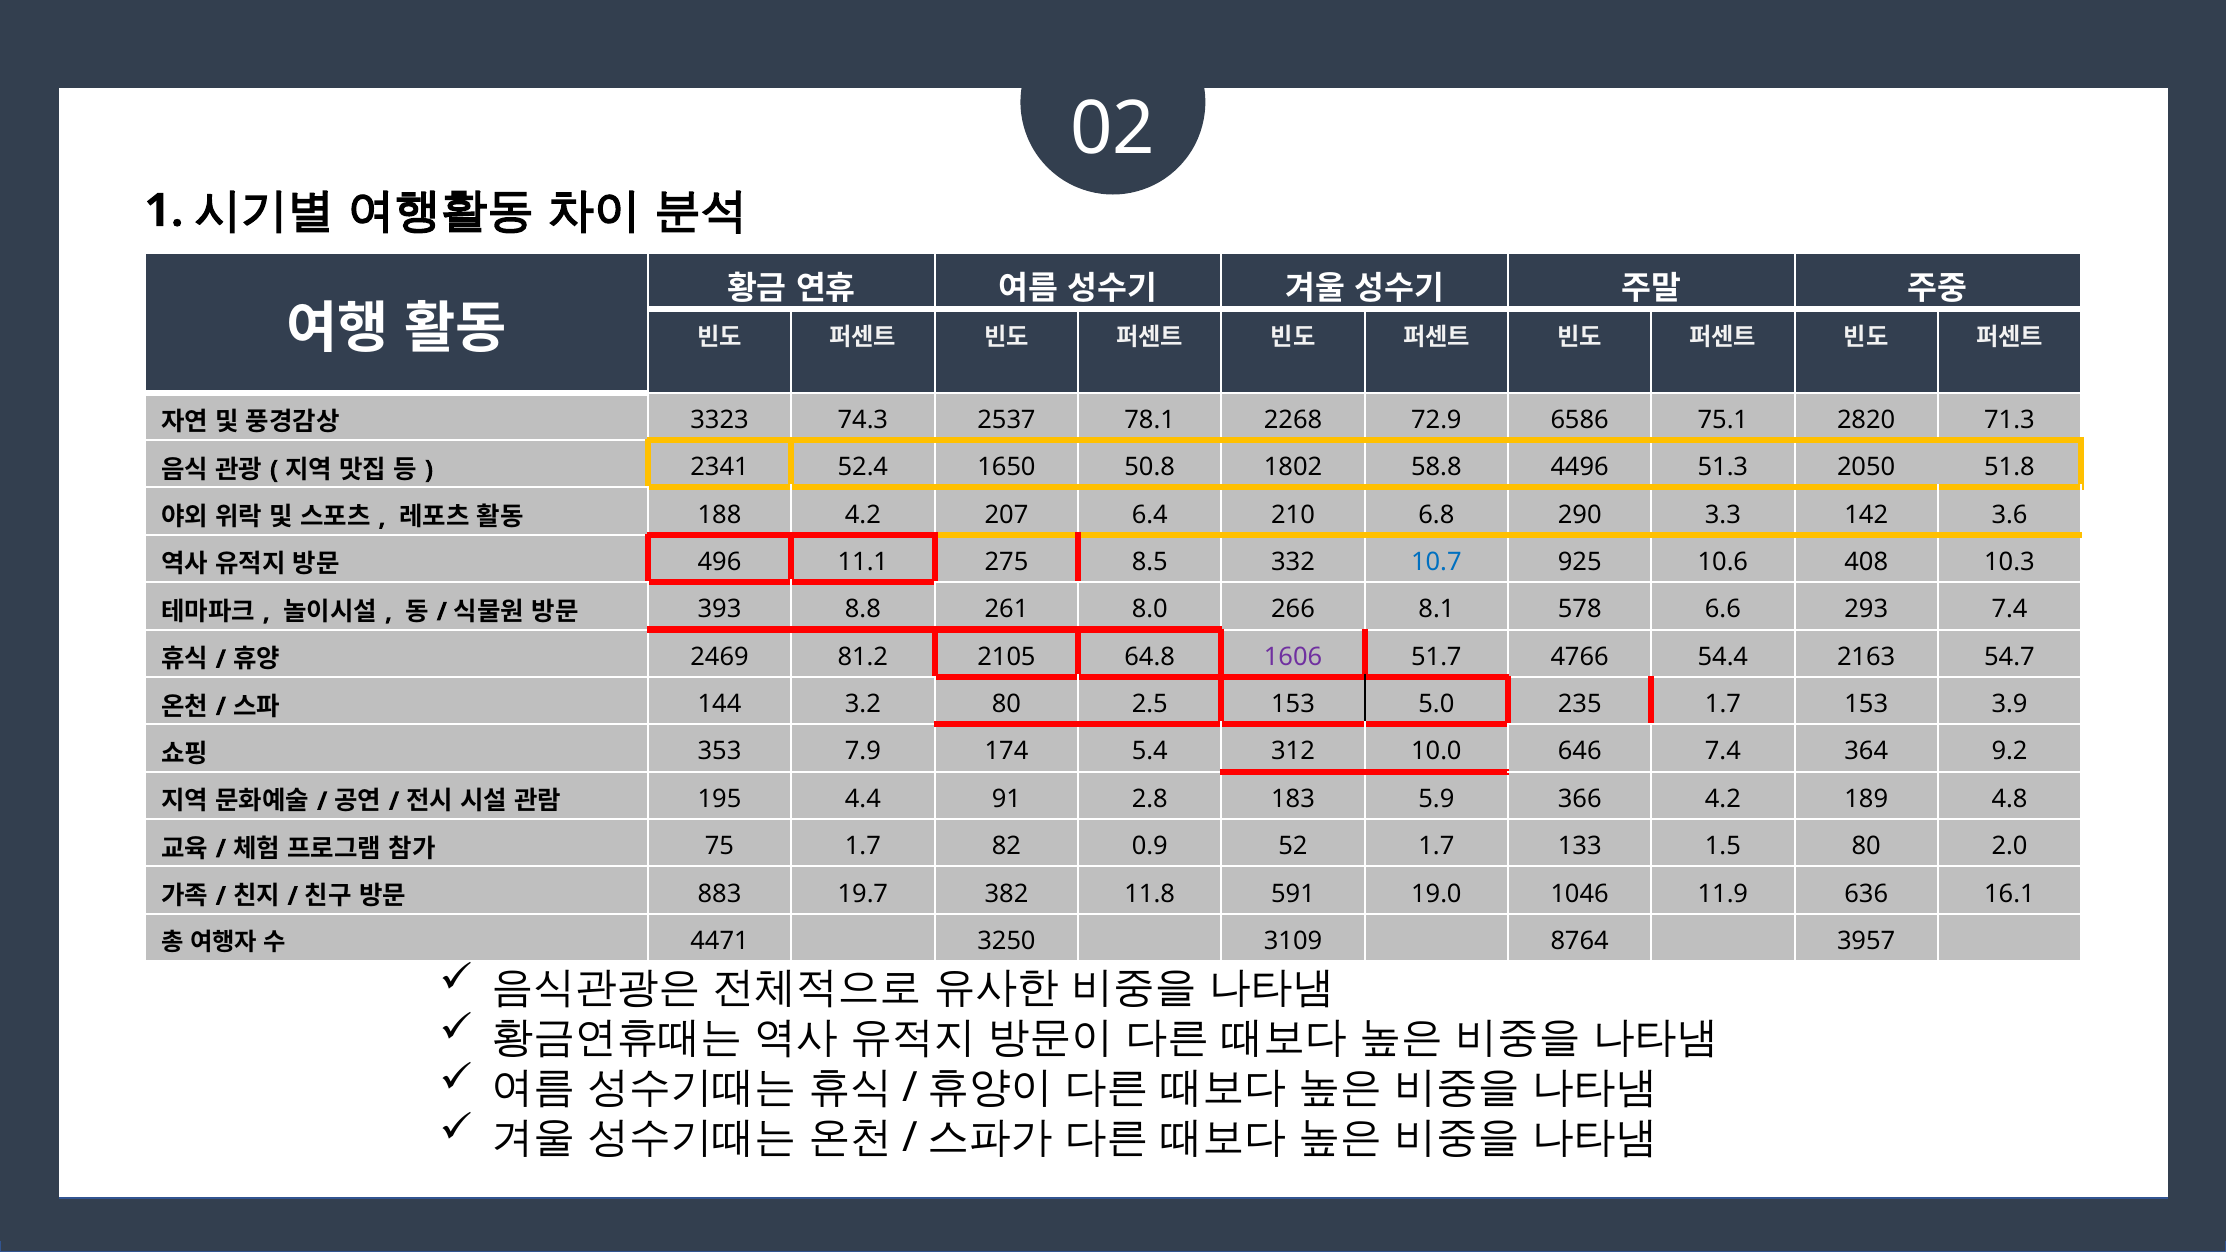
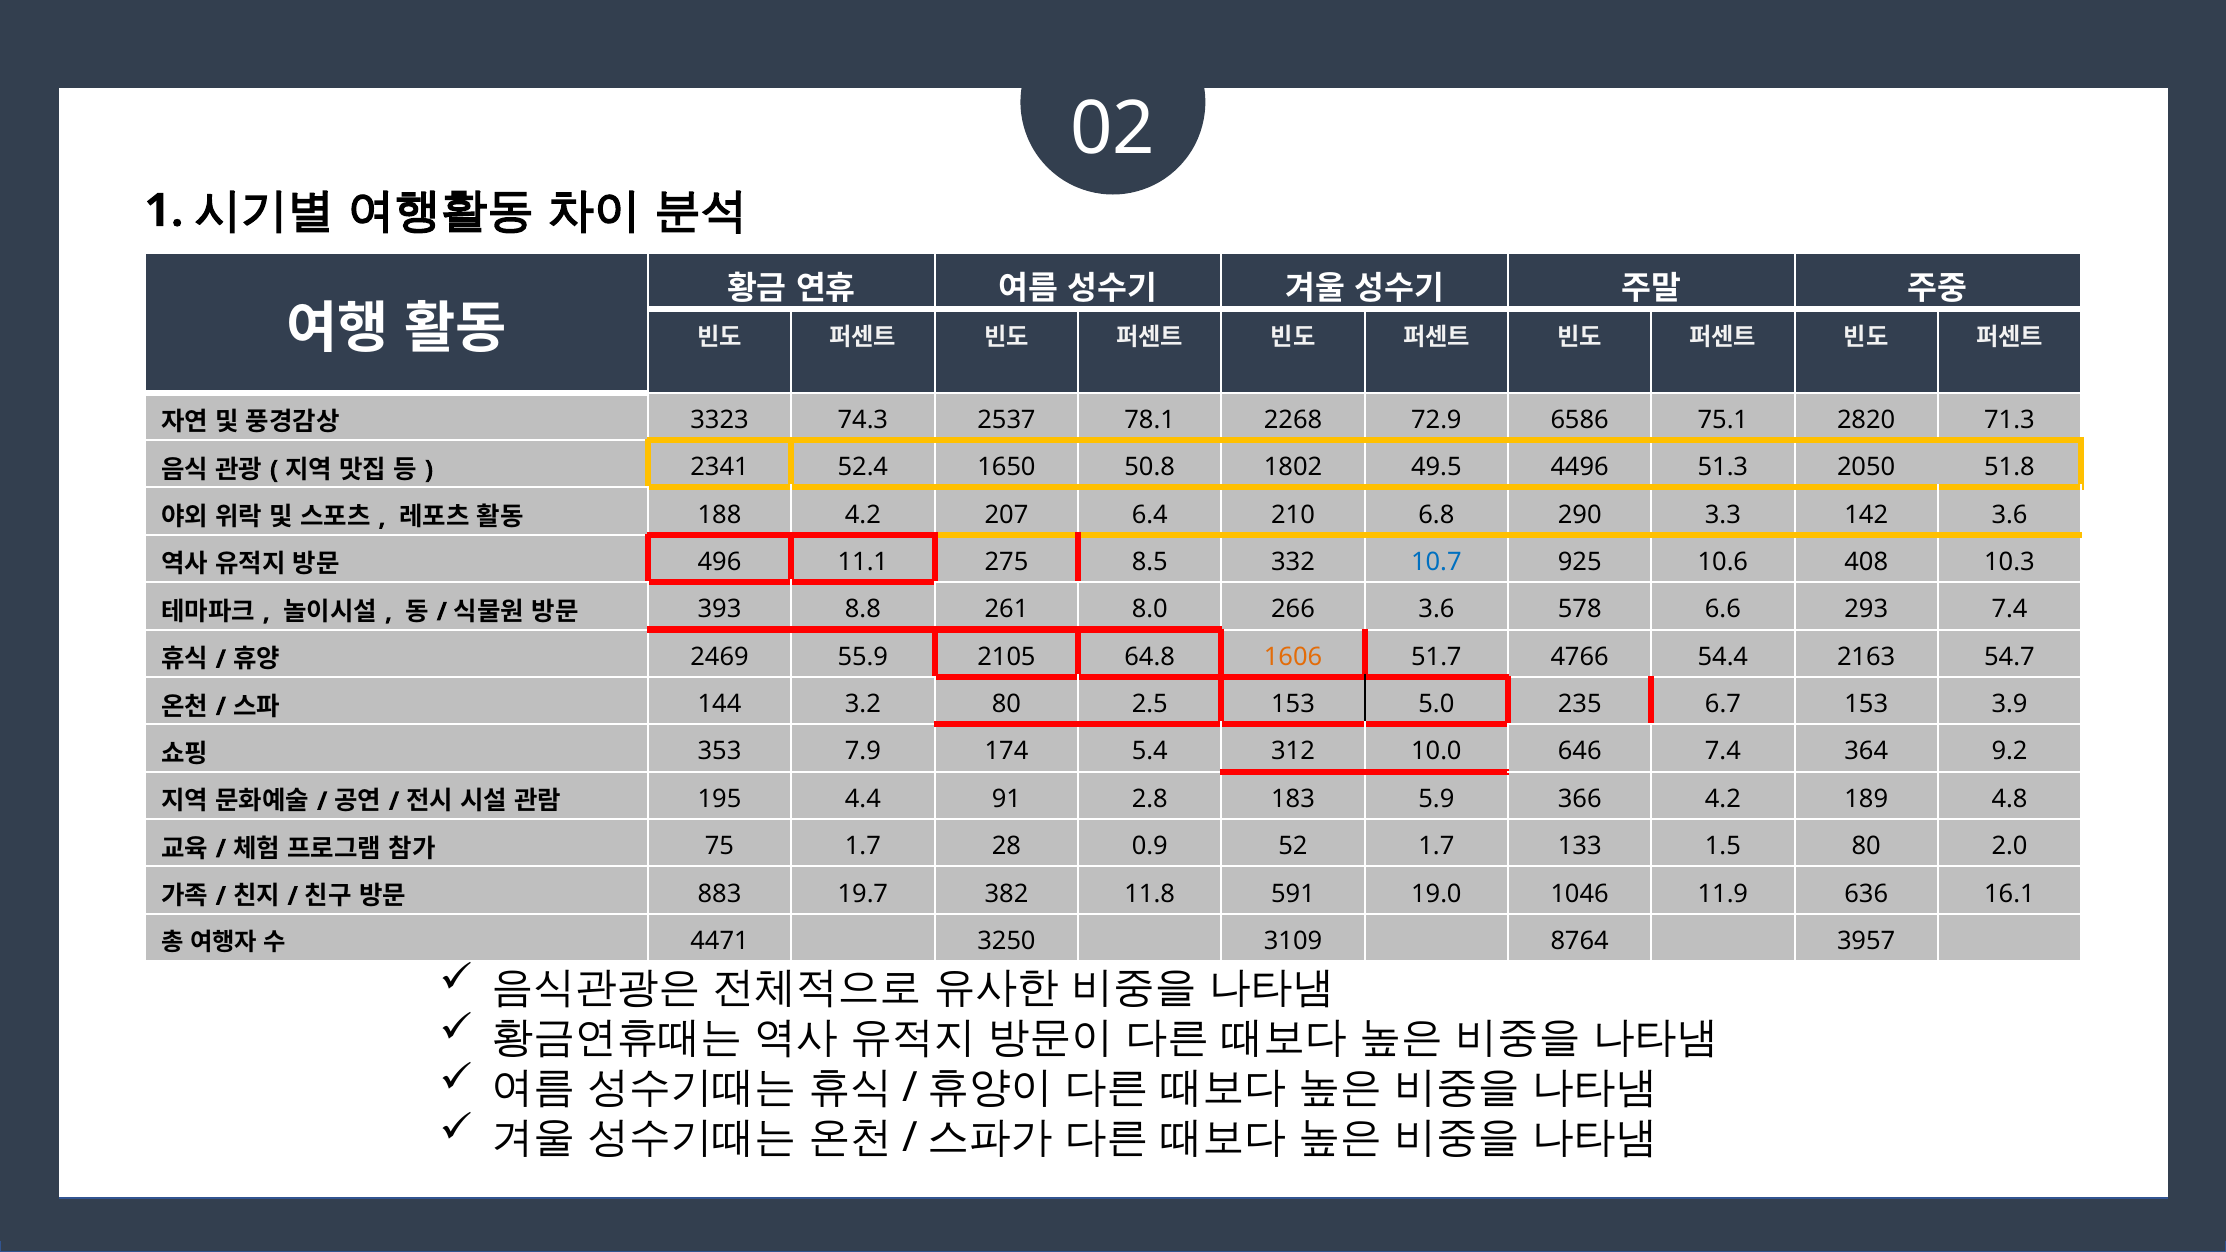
58.8: 58.8 -> 49.5
266 8.1: 8.1 -> 3.6
81.2: 81.2 -> 55.9
1606 colour: purple -> orange
235 1.7: 1.7 -> 6.7
82: 82 -> 28
